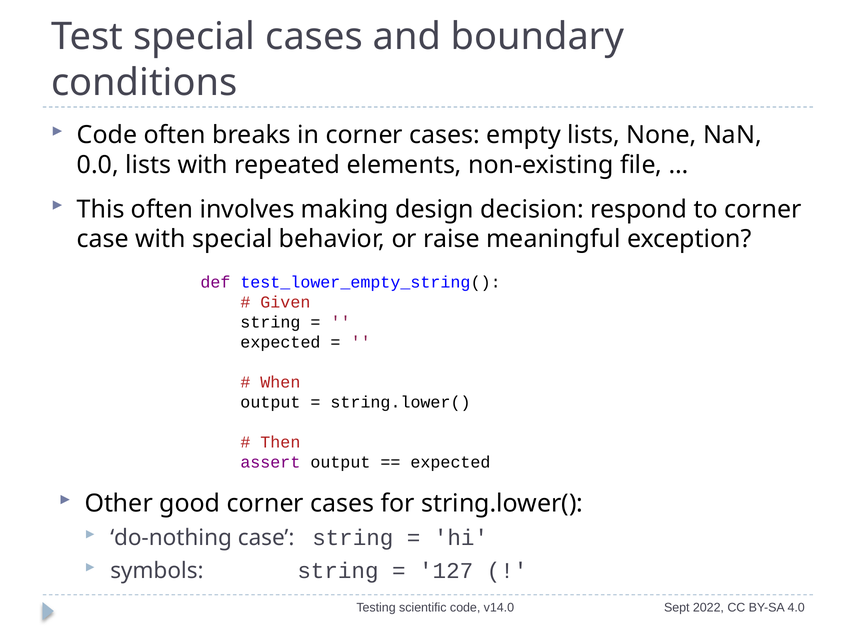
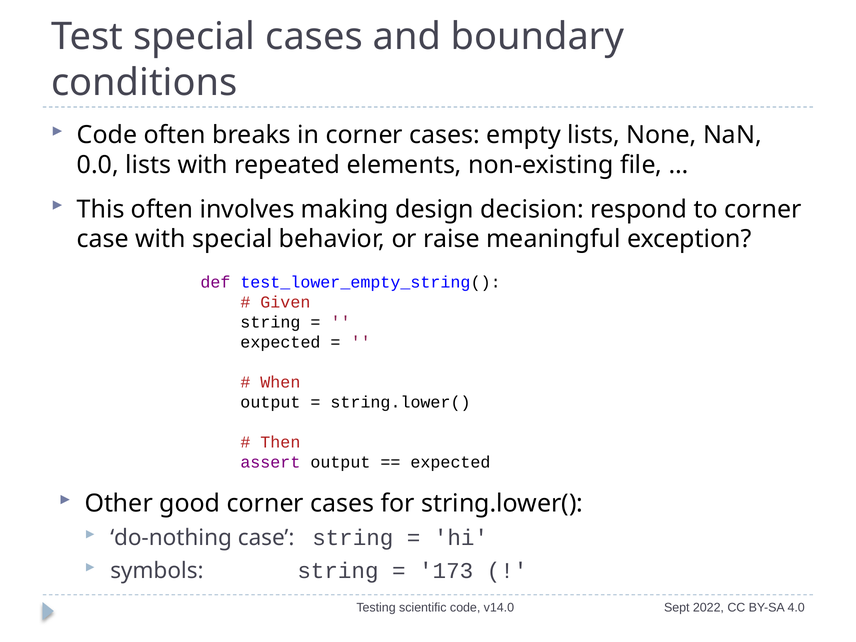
127: 127 -> 173
